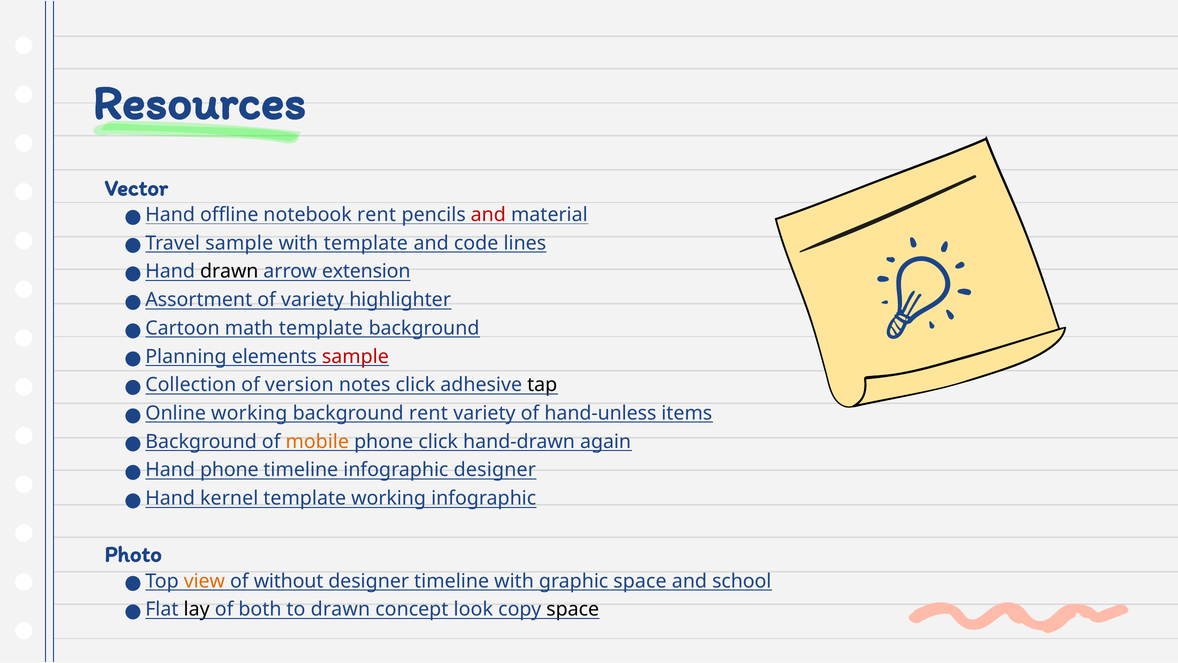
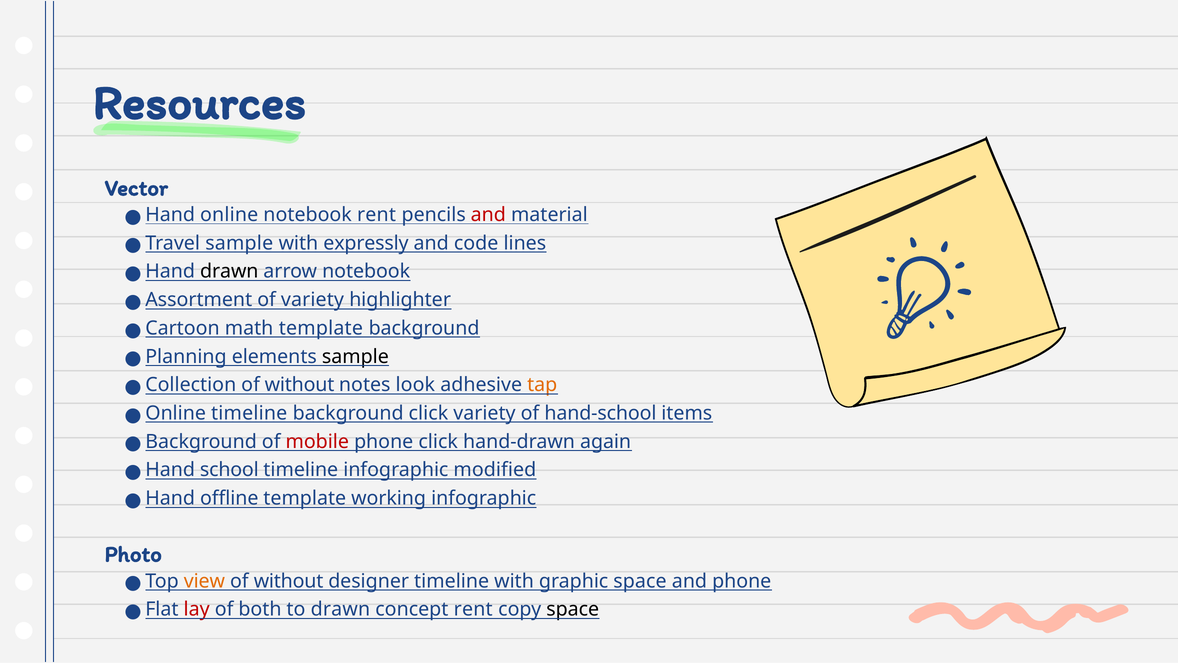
offline: offline -> online
with template: template -> expressly
arrow extension: extension -> notebook
sample at (355, 356) colour: red -> black
version at (299, 385): version -> without
notes click: click -> look
tap colour: black -> orange
working at (249, 413): working -> timeline
background rent: rent -> click
hand-unless: hand-unless -> hand-school
mobile colour: orange -> red
phone at (229, 470): phone -> school
infographic designer: designer -> modified
kernel: kernel -> offline
and school: school -> phone
lay colour: black -> red
concept look: look -> rent
